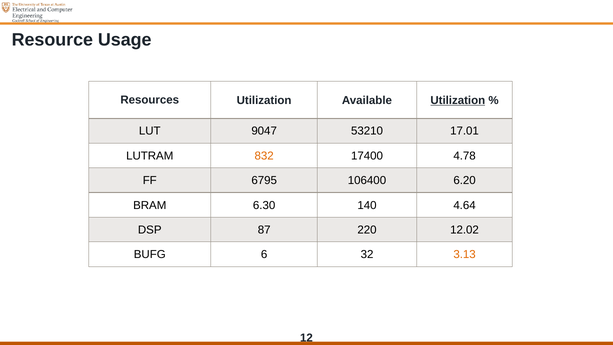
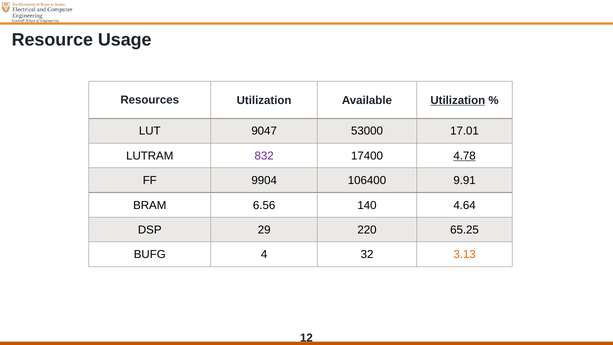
53210: 53210 -> 53000
832 colour: orange -> purple
4.78 underline: none -> present
6795: 6795 -> 9904
6.20: 6.20 -> 9.91
6.30: 6.30 -> 6.56
87: 87 -> 29
12.02: 12.02 -> 65.25
6: 6 -> 4
